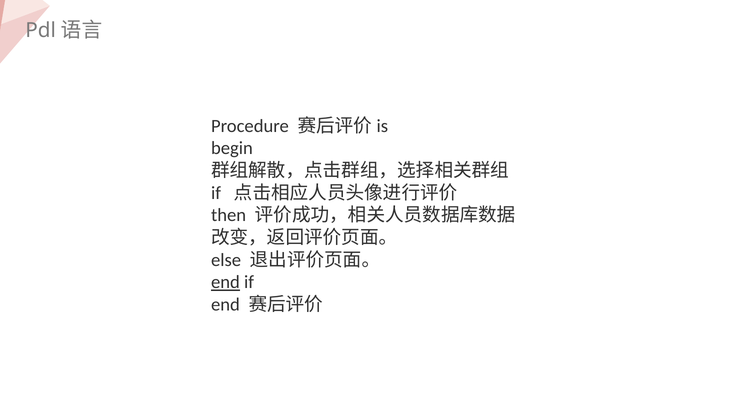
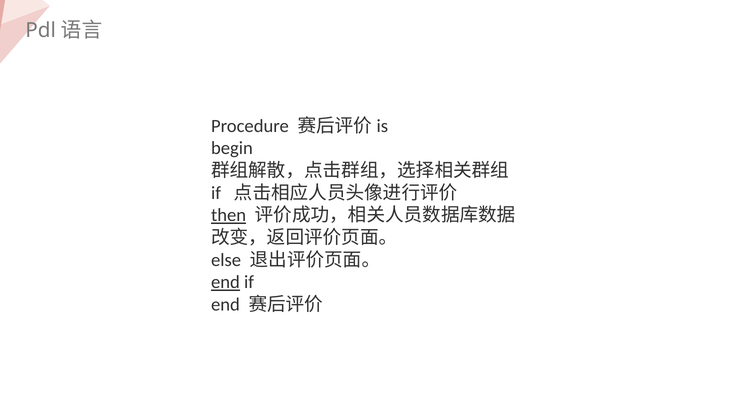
then underline: none -> present
